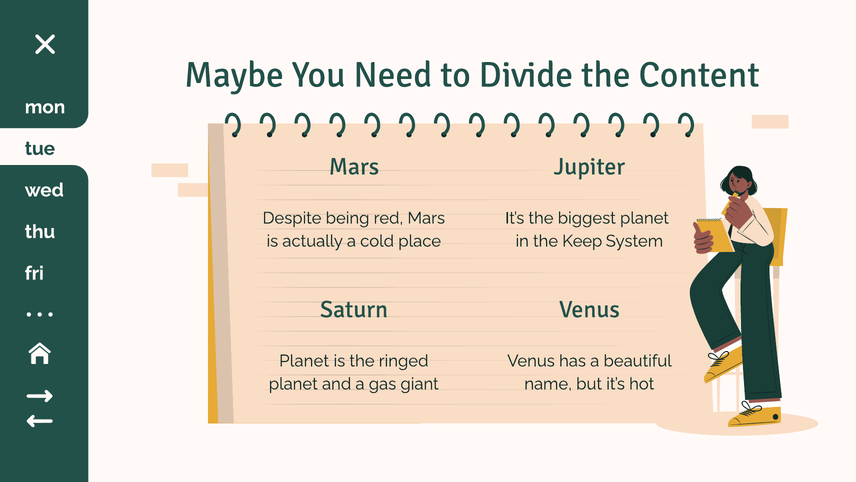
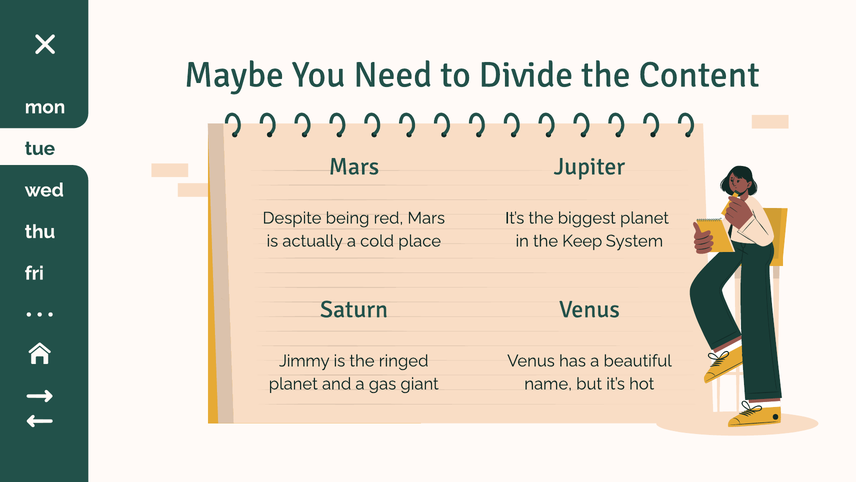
Planet at (304, 361): Planet -> Jimmy
